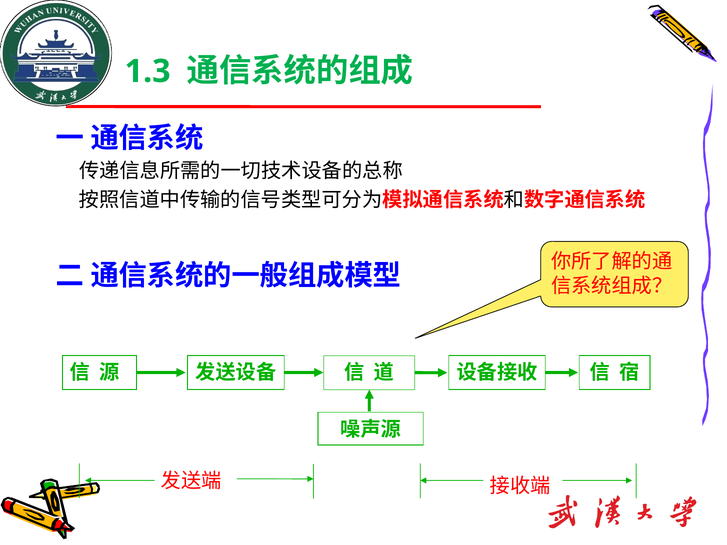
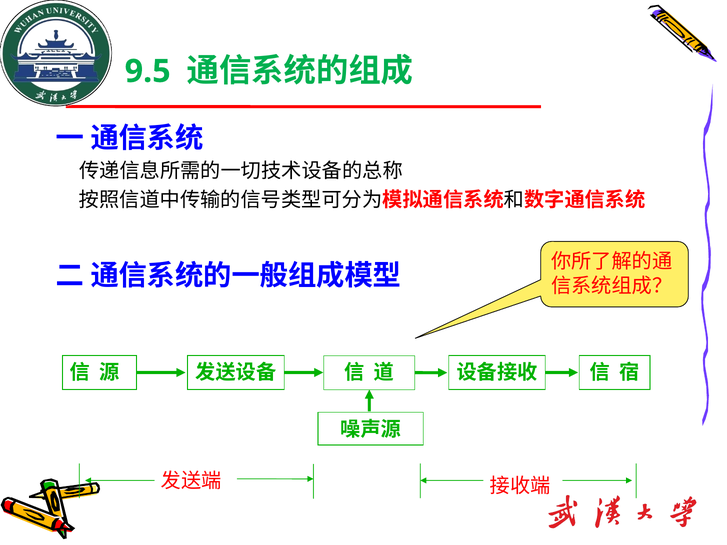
1.3: 1.3 -> 9.5
